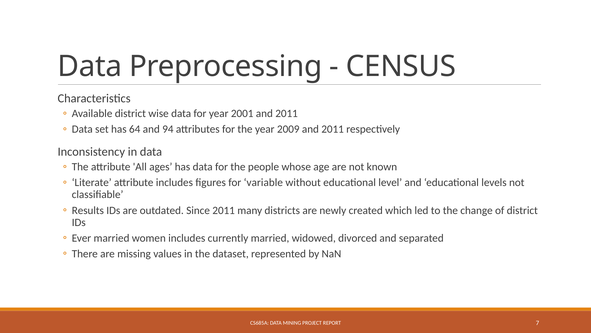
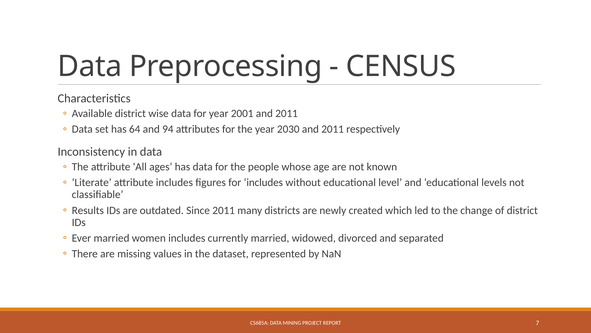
2009: 2009 -> 2030
for variable: variable -> includes
